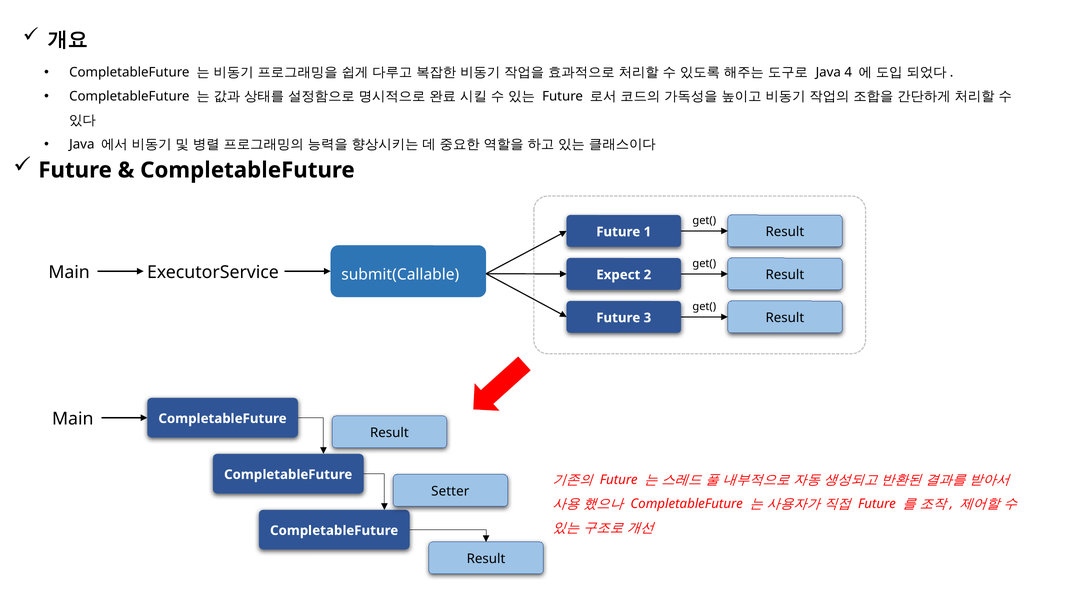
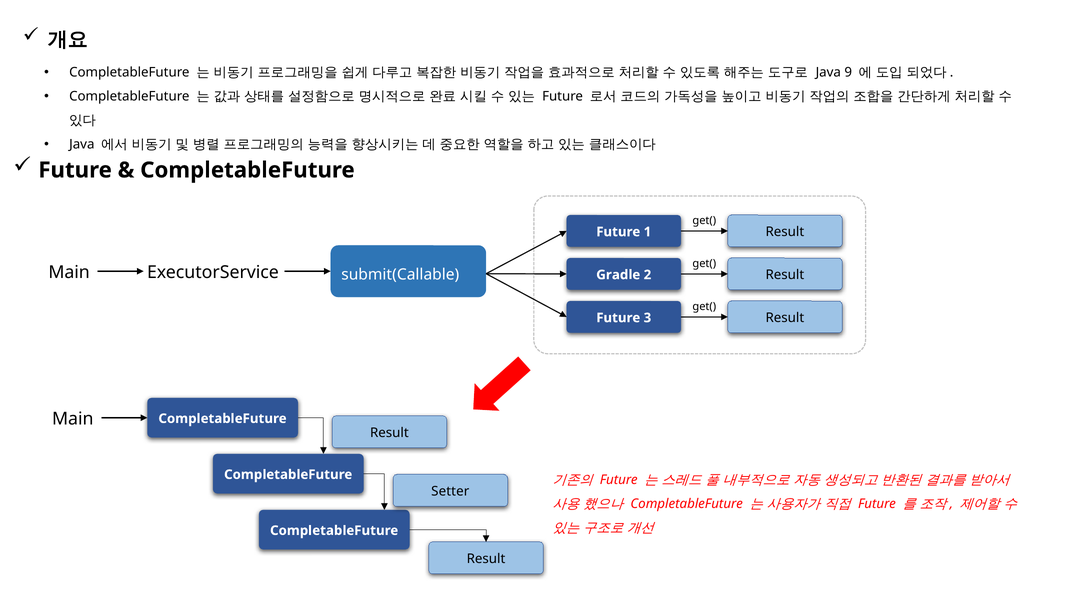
4: 4 -> 9
Expect: Expect -> Gradle
